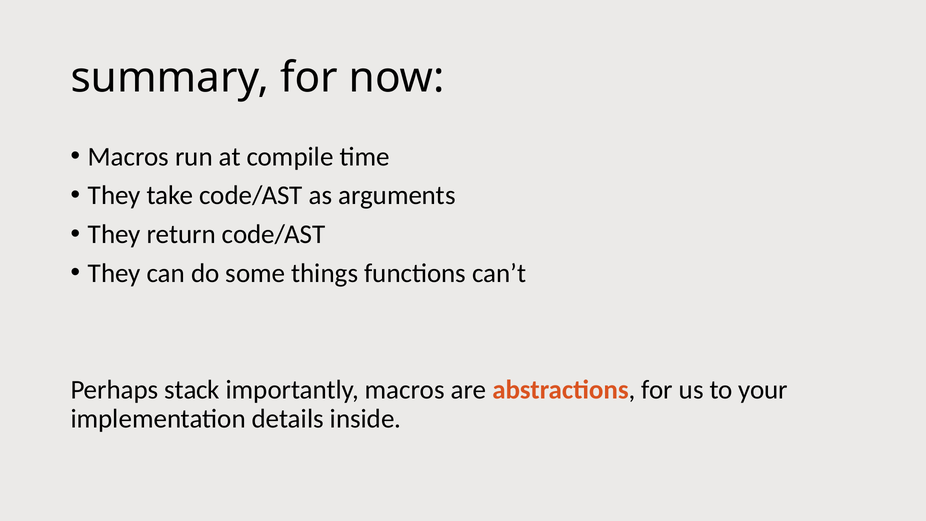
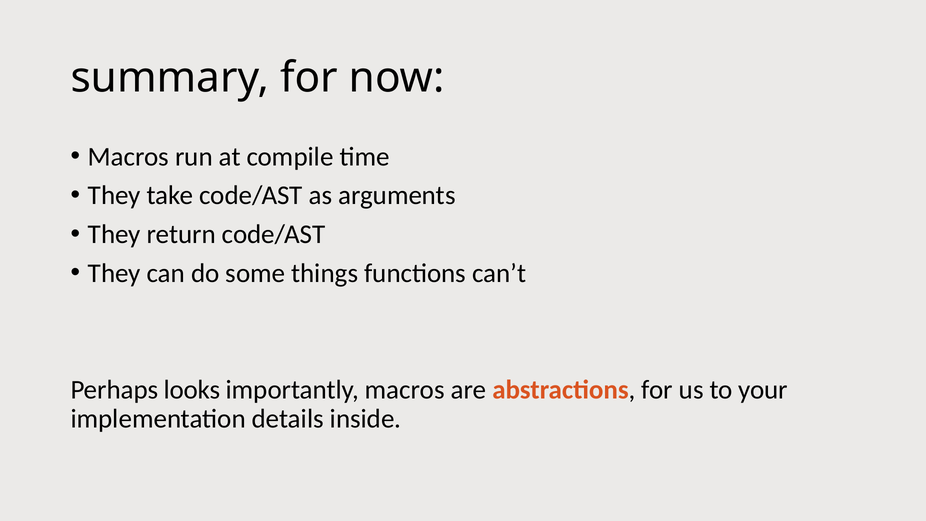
stack: stack -> looks
